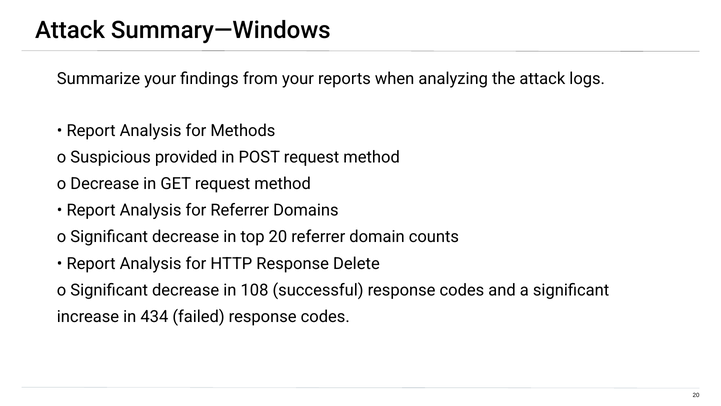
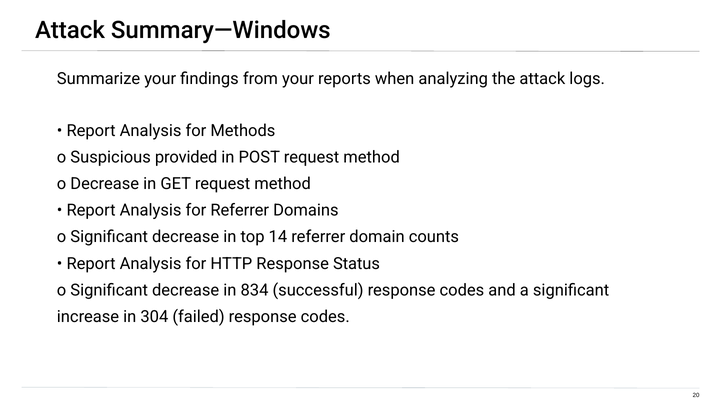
top 20: 20 -> 14
Delete: Delete -> Status
108: 108 -> 834
434: 434 -> 304
